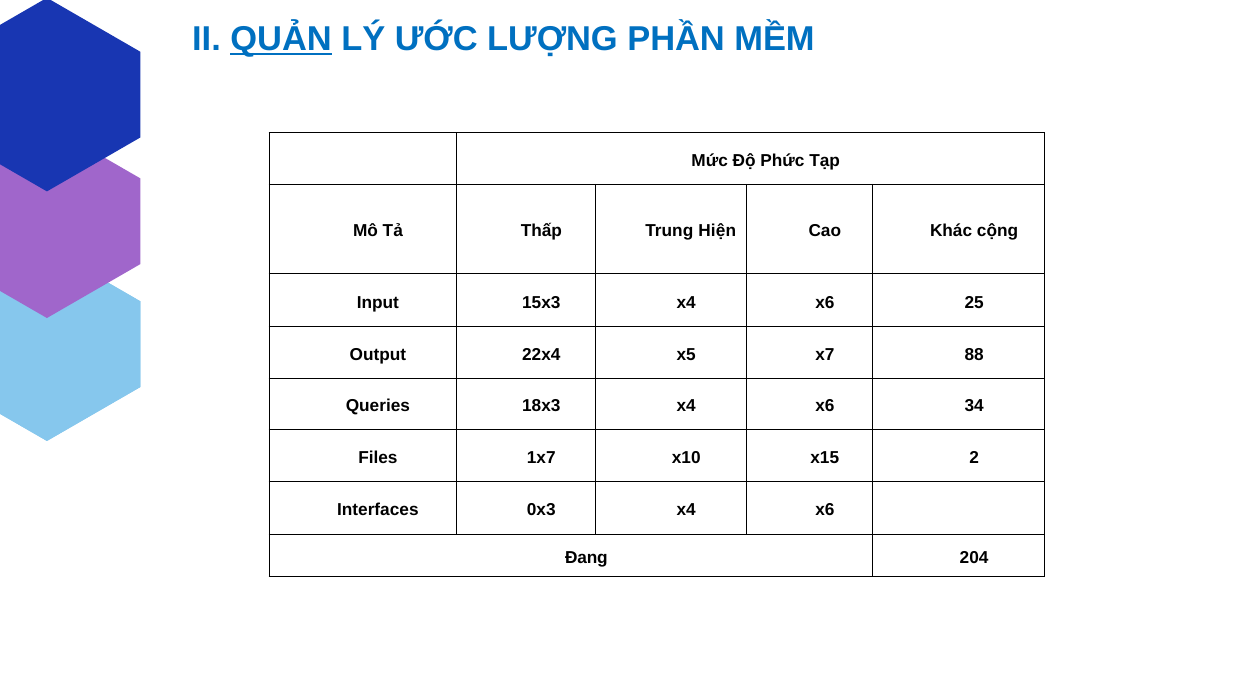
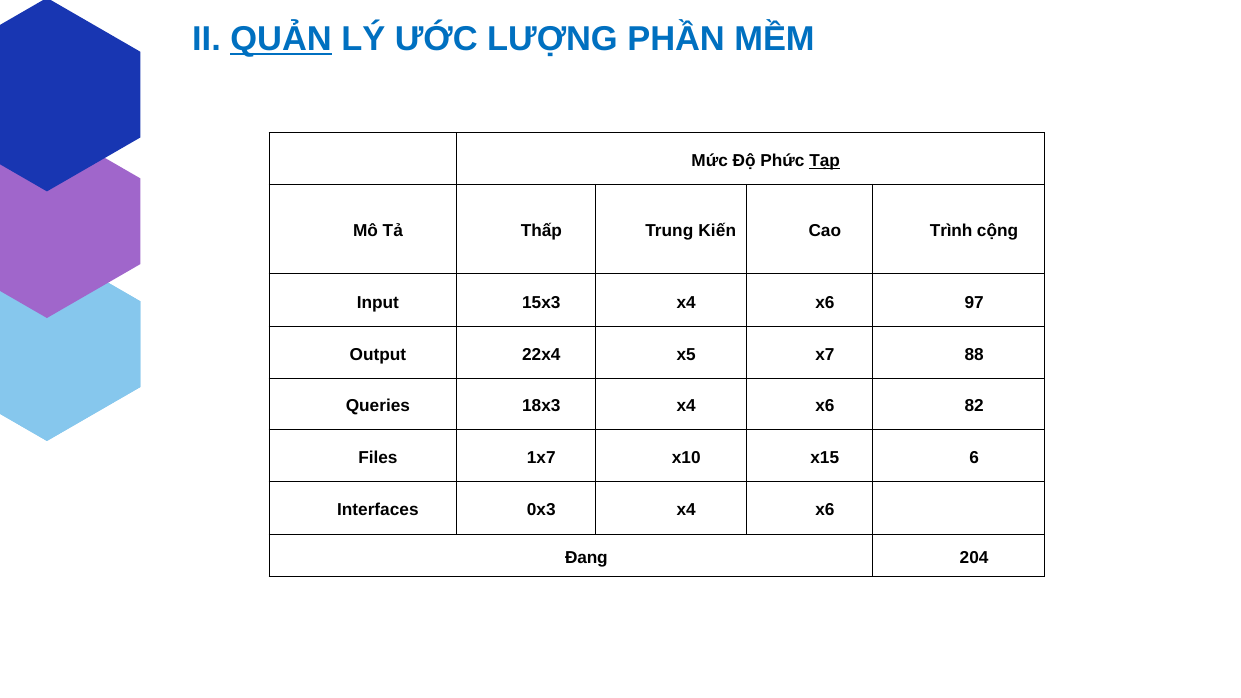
Tạp underline: none -> present
Hiện: Hiện -> Kiến
Khác: Khác -> Trình
25: 25 -> 97
34: 34 -> 82
2: 2 -> 6
